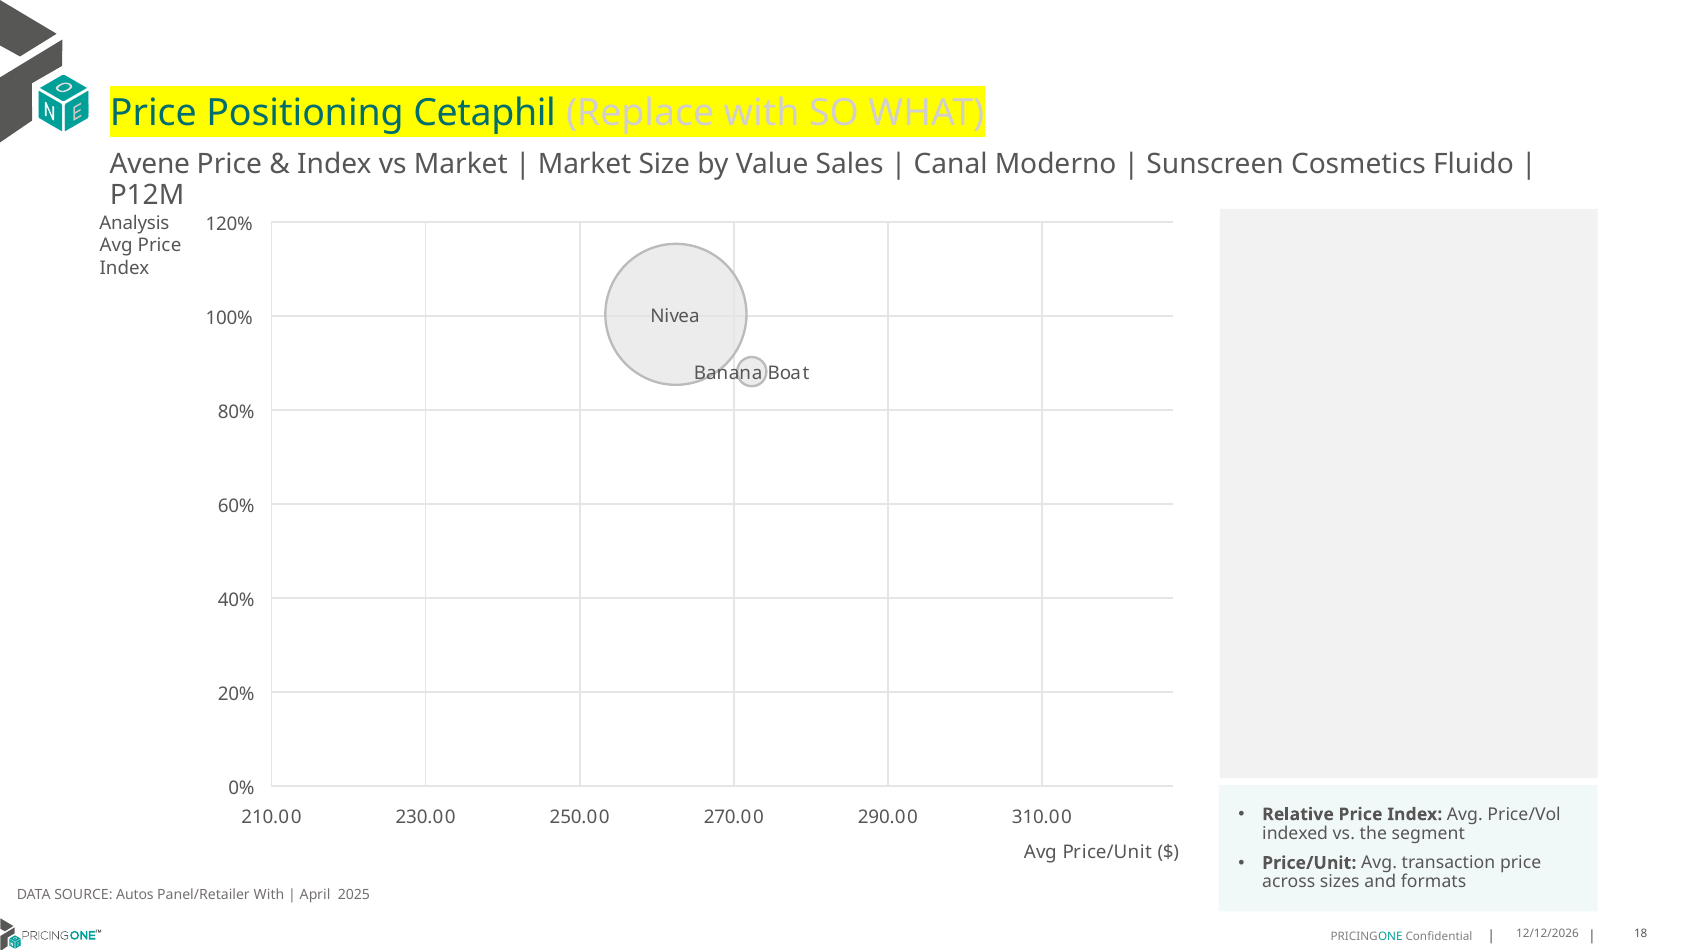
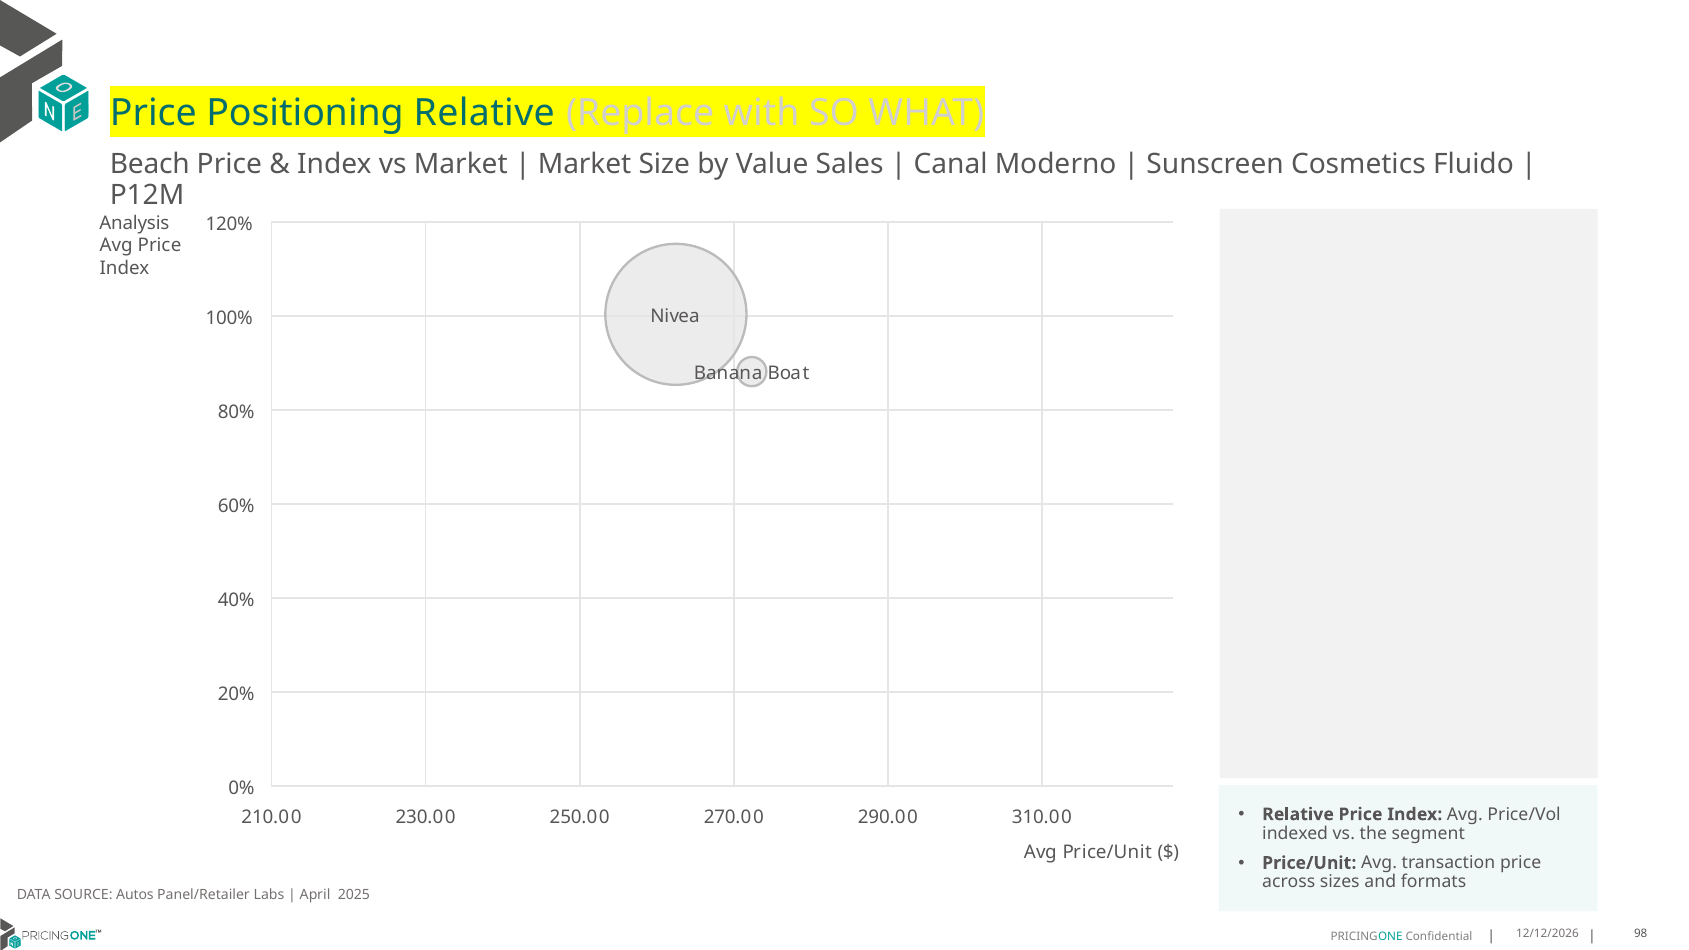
Positioning Cetaphil: Cetaphil -> Relative
Avene: Avene -> Beach
Panel/Retailer With: With -> Labs
18: 18 -> 98
